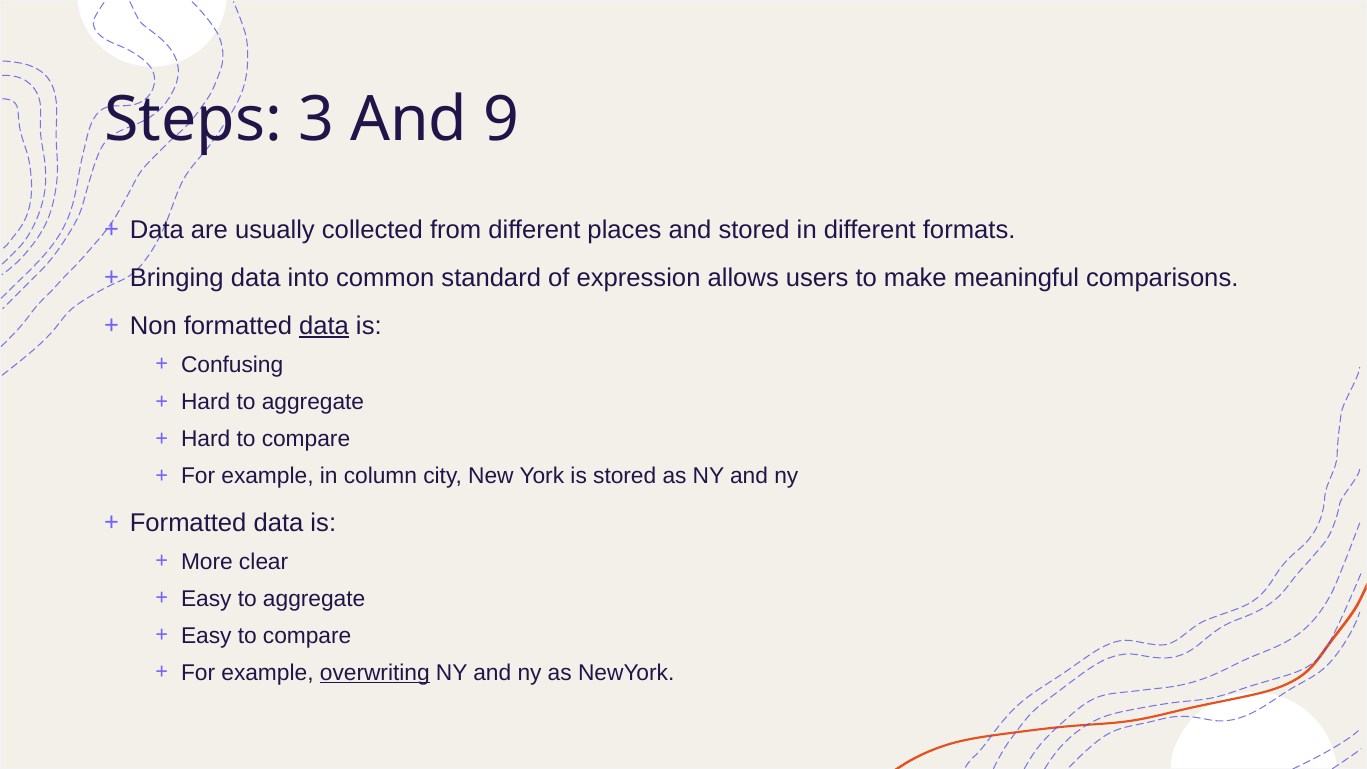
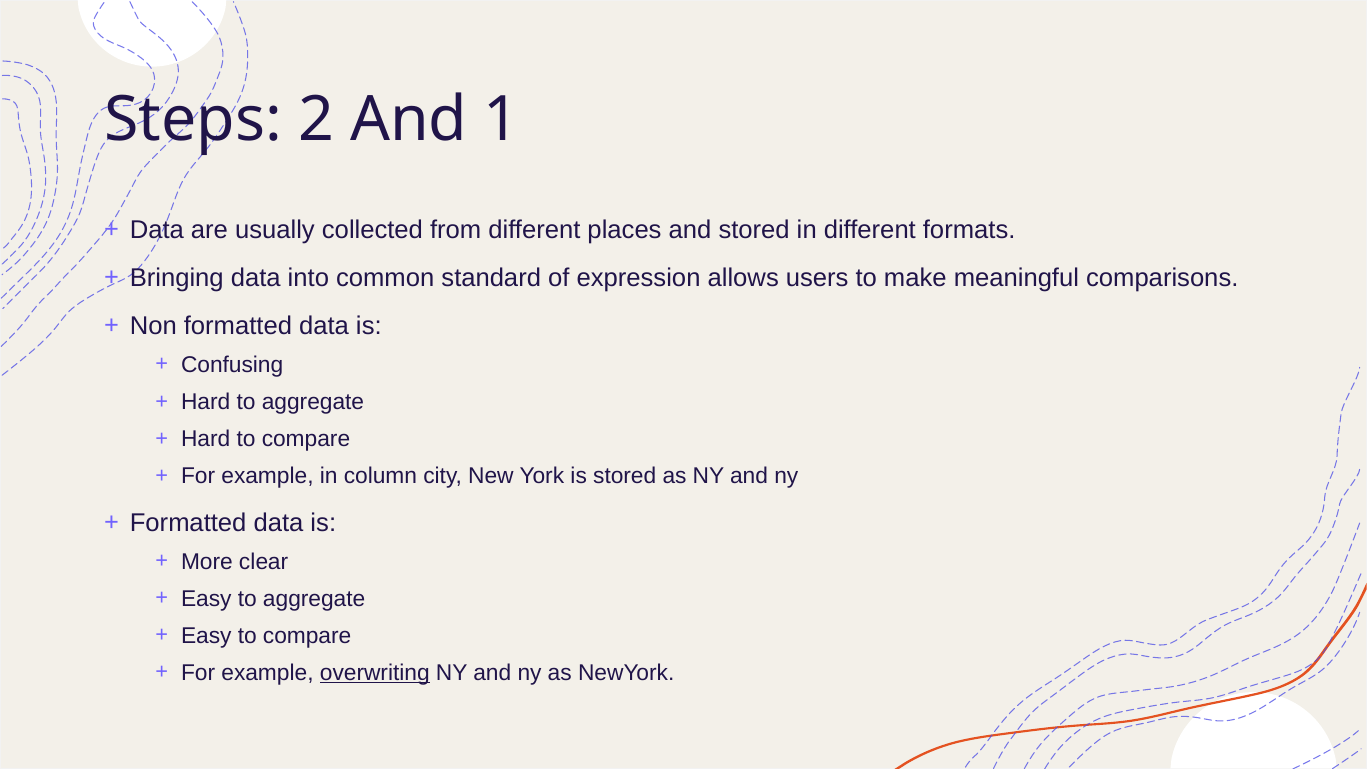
3: 3 -> 2
9: 9 -> 1
data at (324, 326) underline: present -> none
